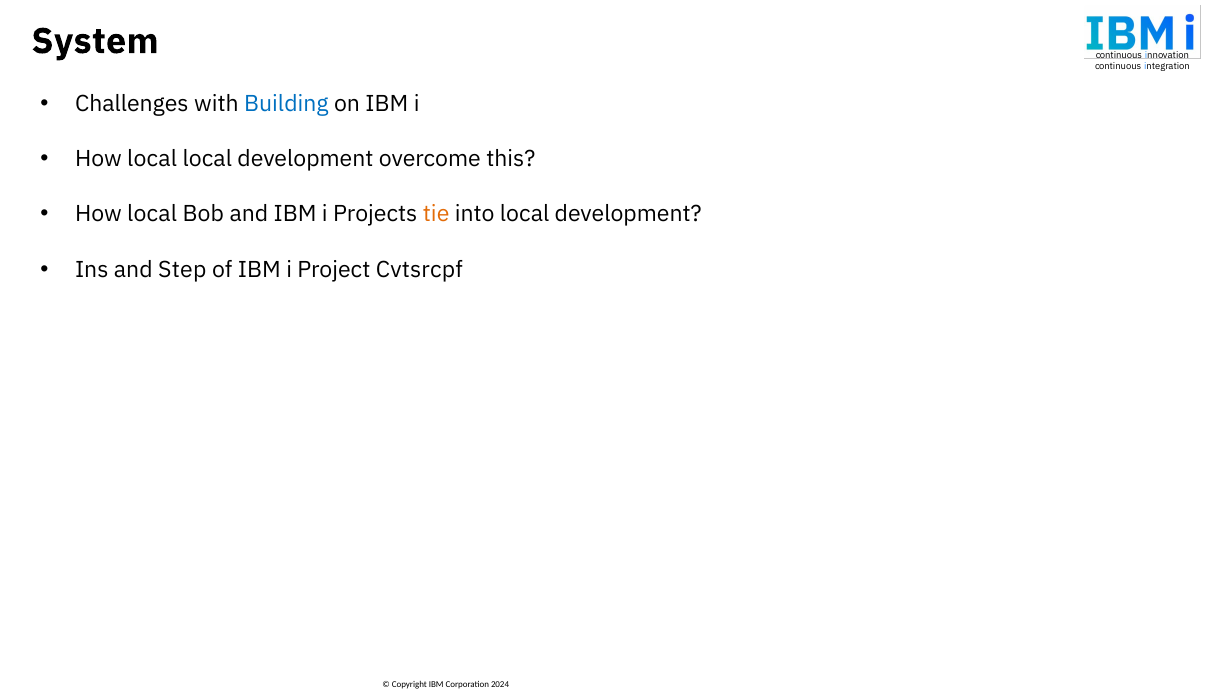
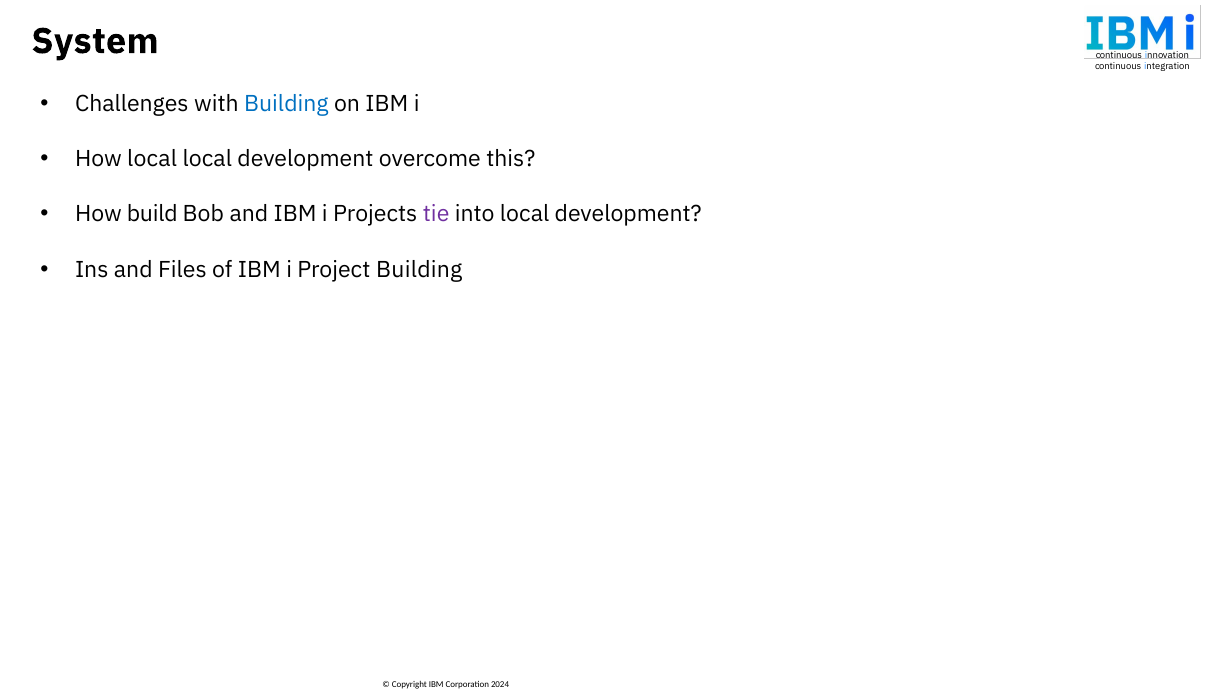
local at (152, 214): local -> build
tie colour: orange -> purple
Step: Step -> Files
Project Cvtsrcpf: Cvtsrcpf -> Building
